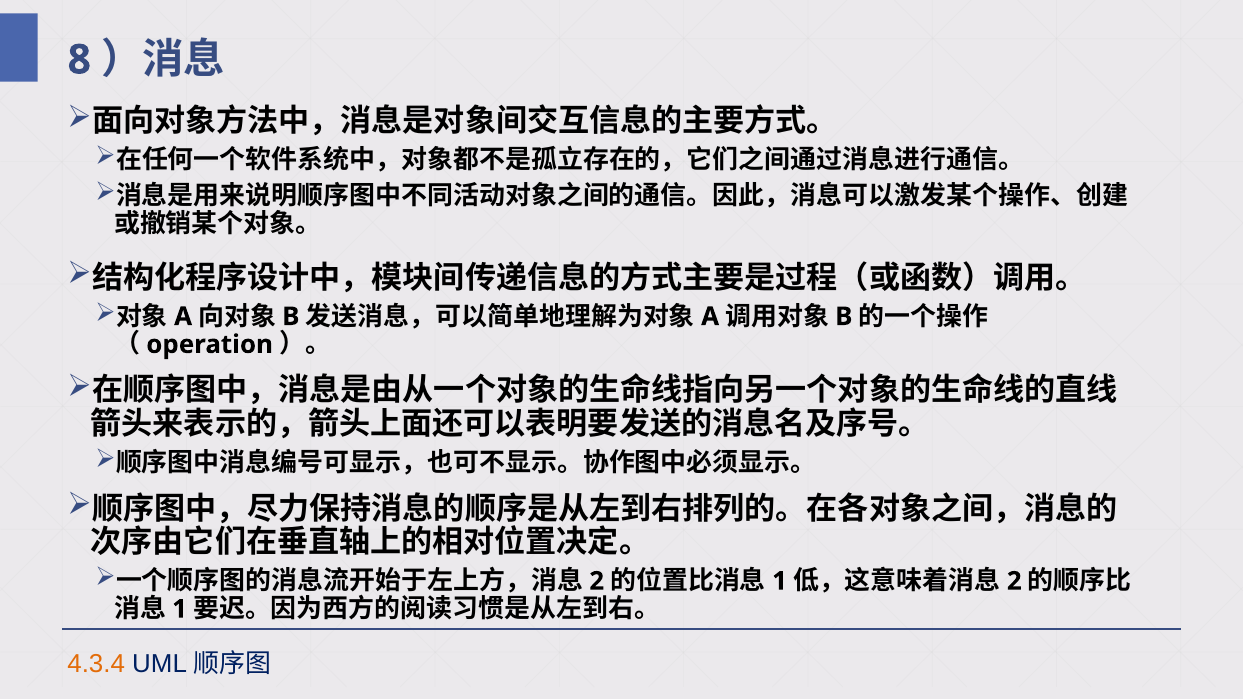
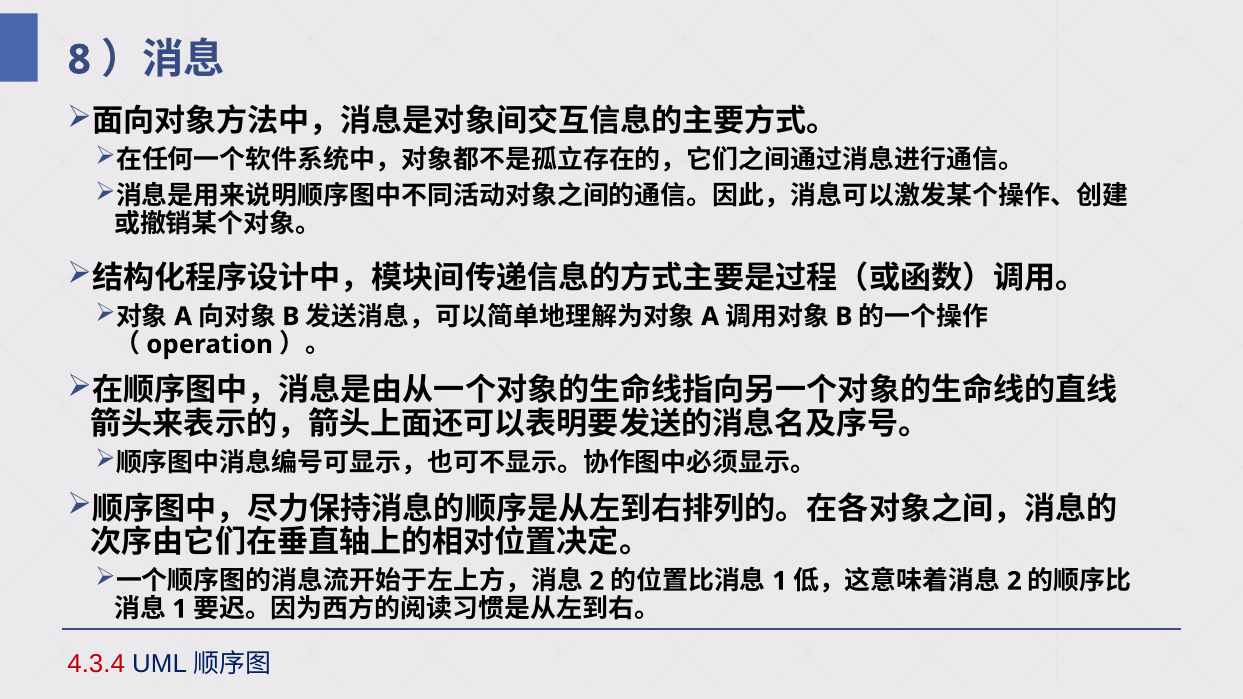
4.3.4 colour: orange -> red
